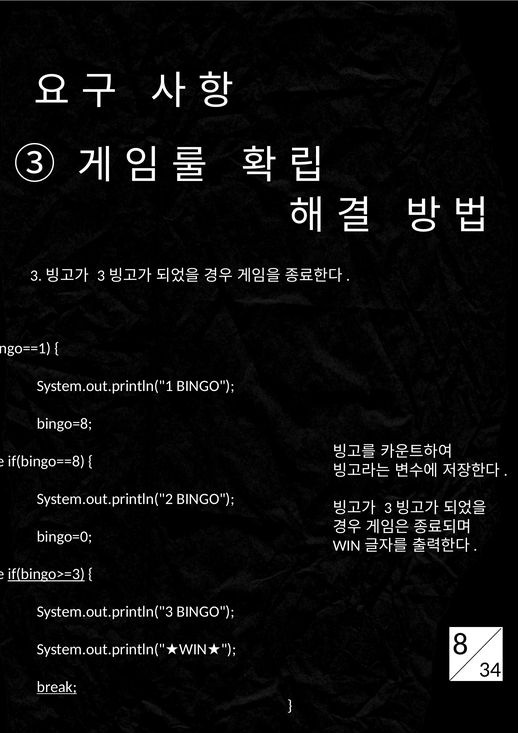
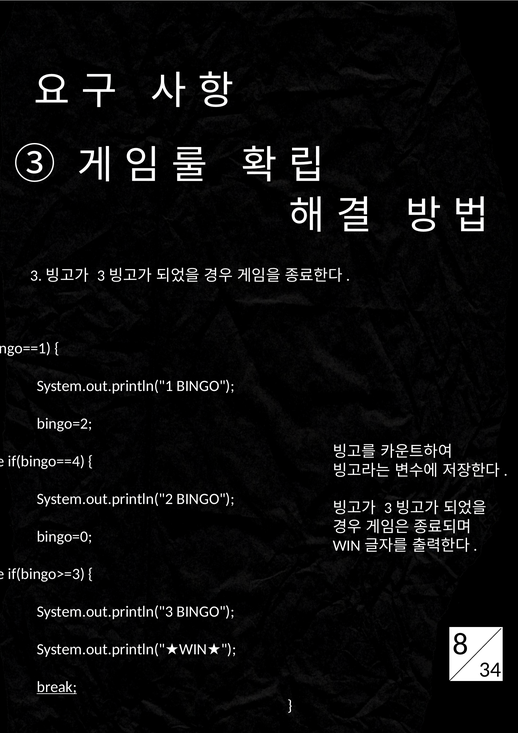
bingo=8: bingo=8 -> bingo=2
if(bingo==8: if(bingo==8 -> if(bingo==4
if(bingo>=3 underline: present -> none
